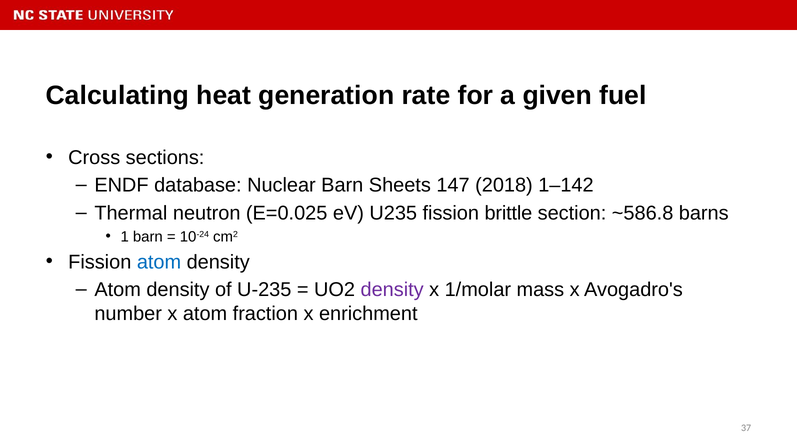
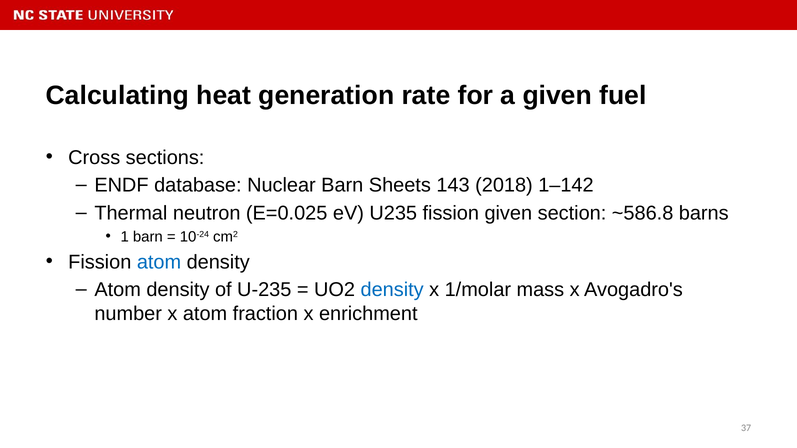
147: 147 -> 143
fission brittle: brittle -> given
density at (392, 290) colour: purple -> blue
